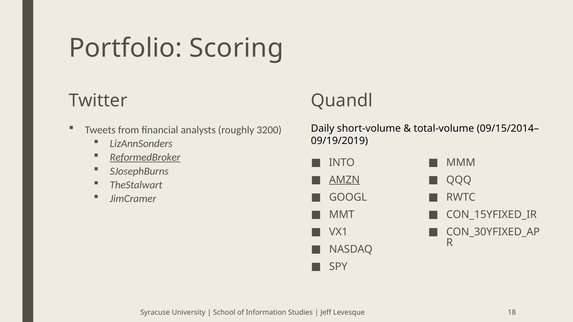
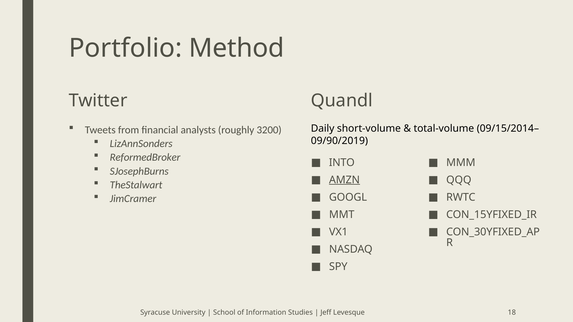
Scoring: Scoring -> Method
09/19/2019: 09/19/2019 -> 09/90/2019
ReformedBroker underline: present -> none
